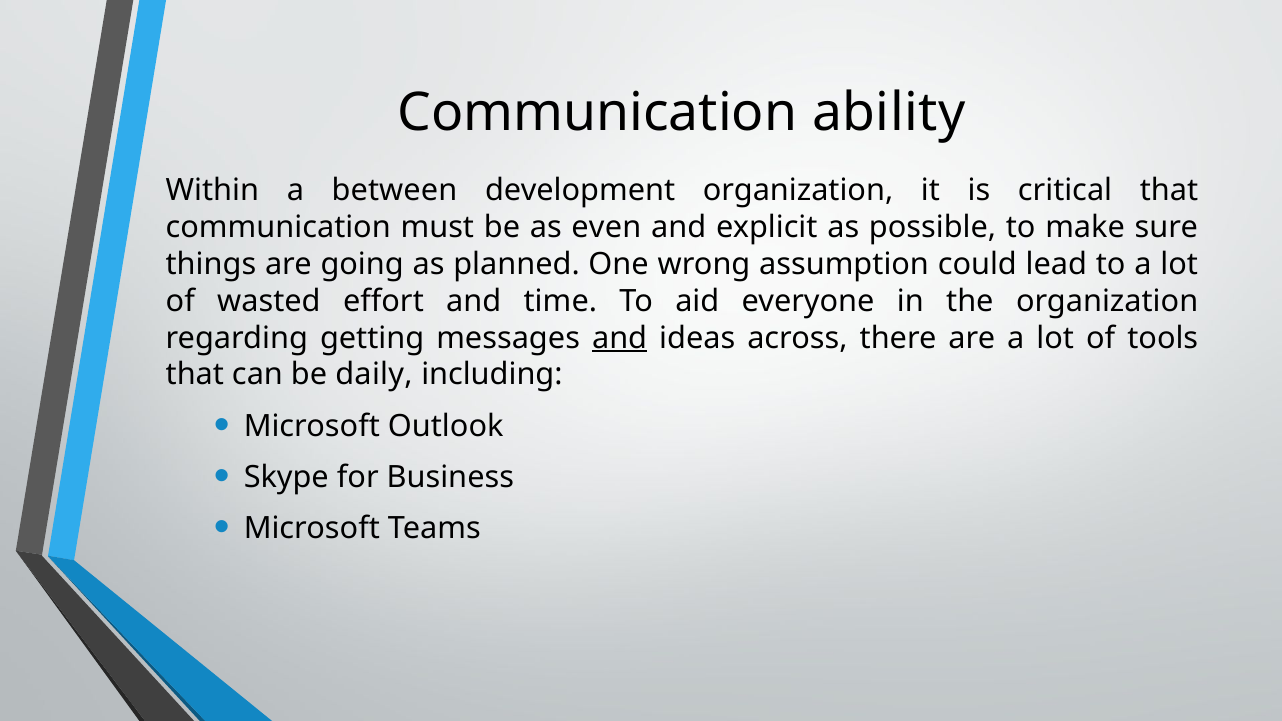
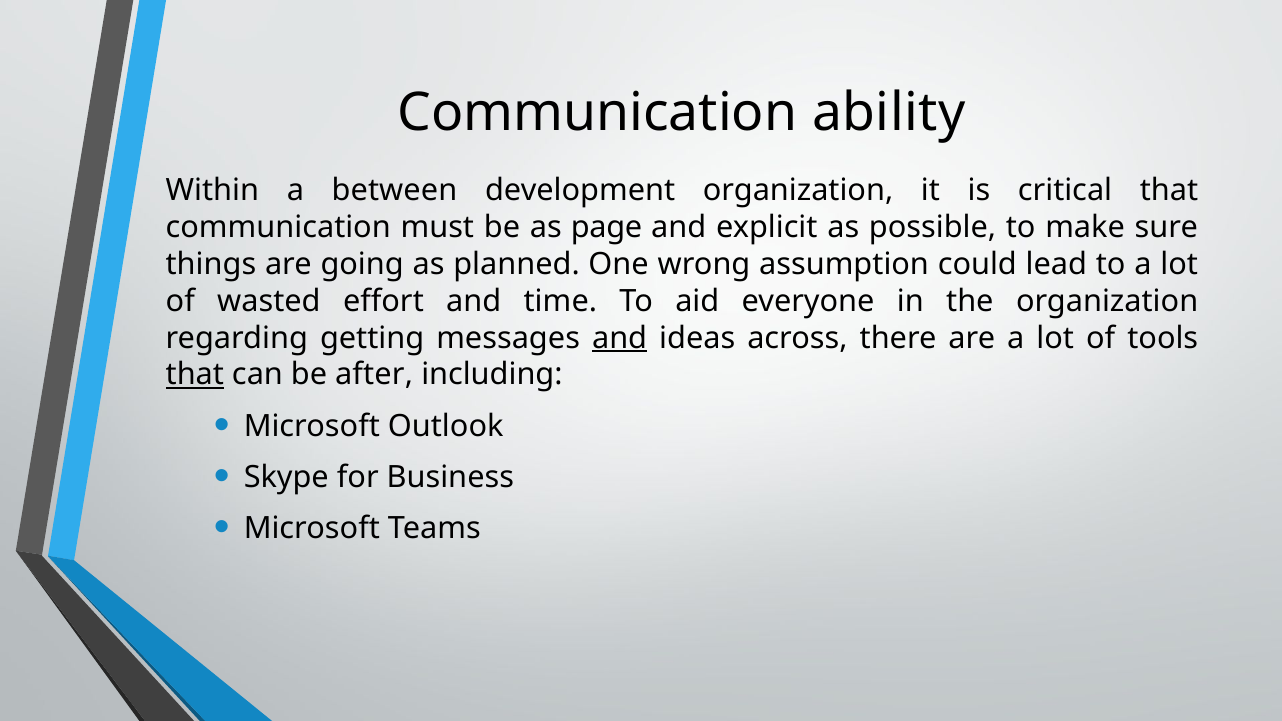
even: even -> page
that at (195, 375) underline: none -> present
daily: daily -> after
